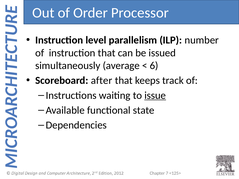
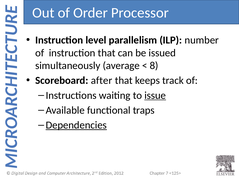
6: 6 -> 8
state: state -> traps
Dependencies underline: none -> present
